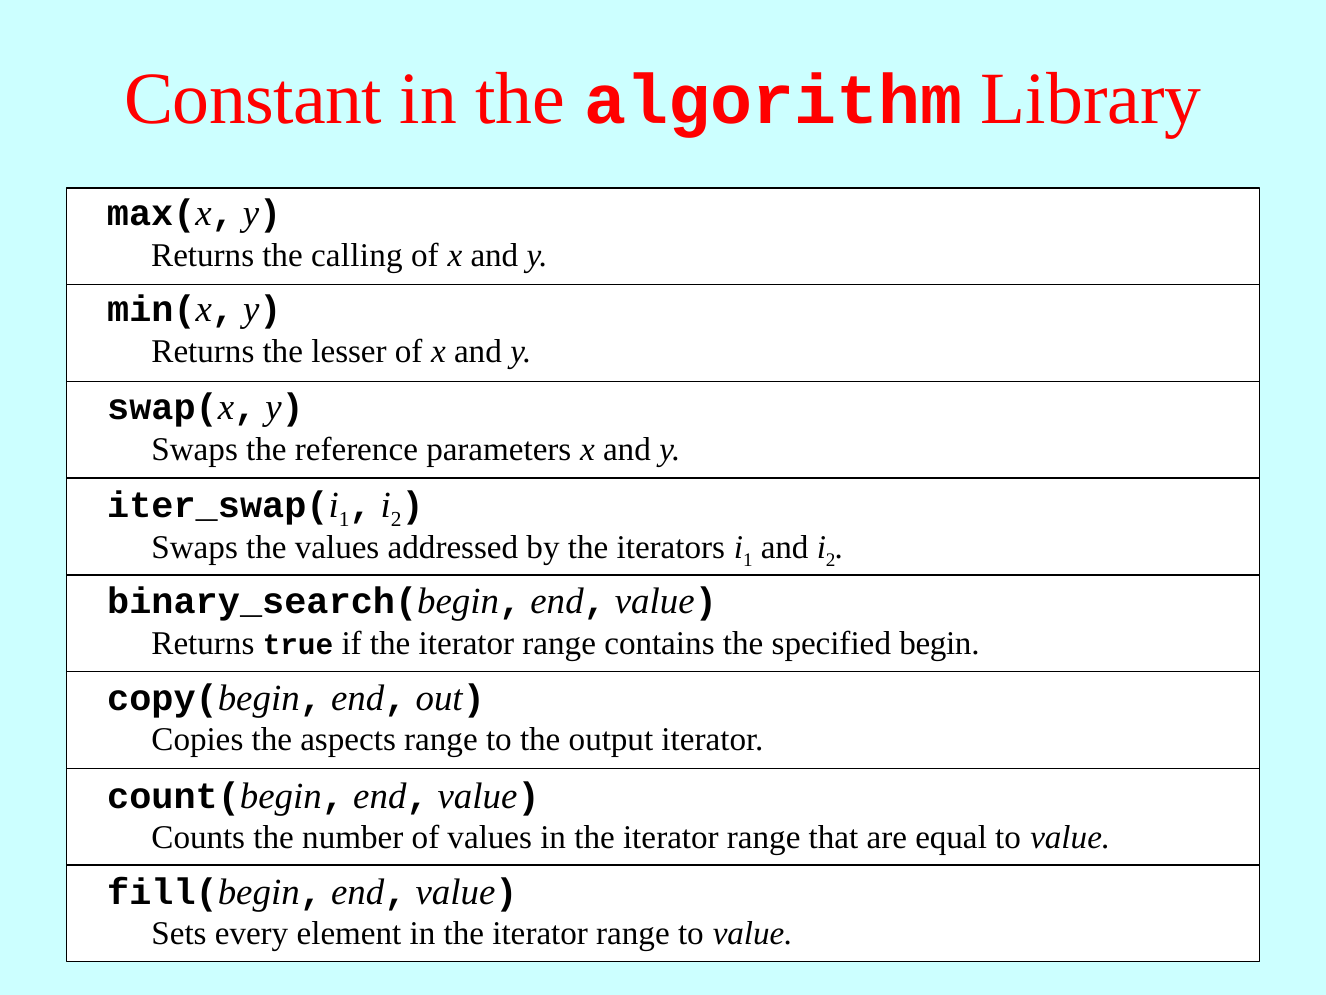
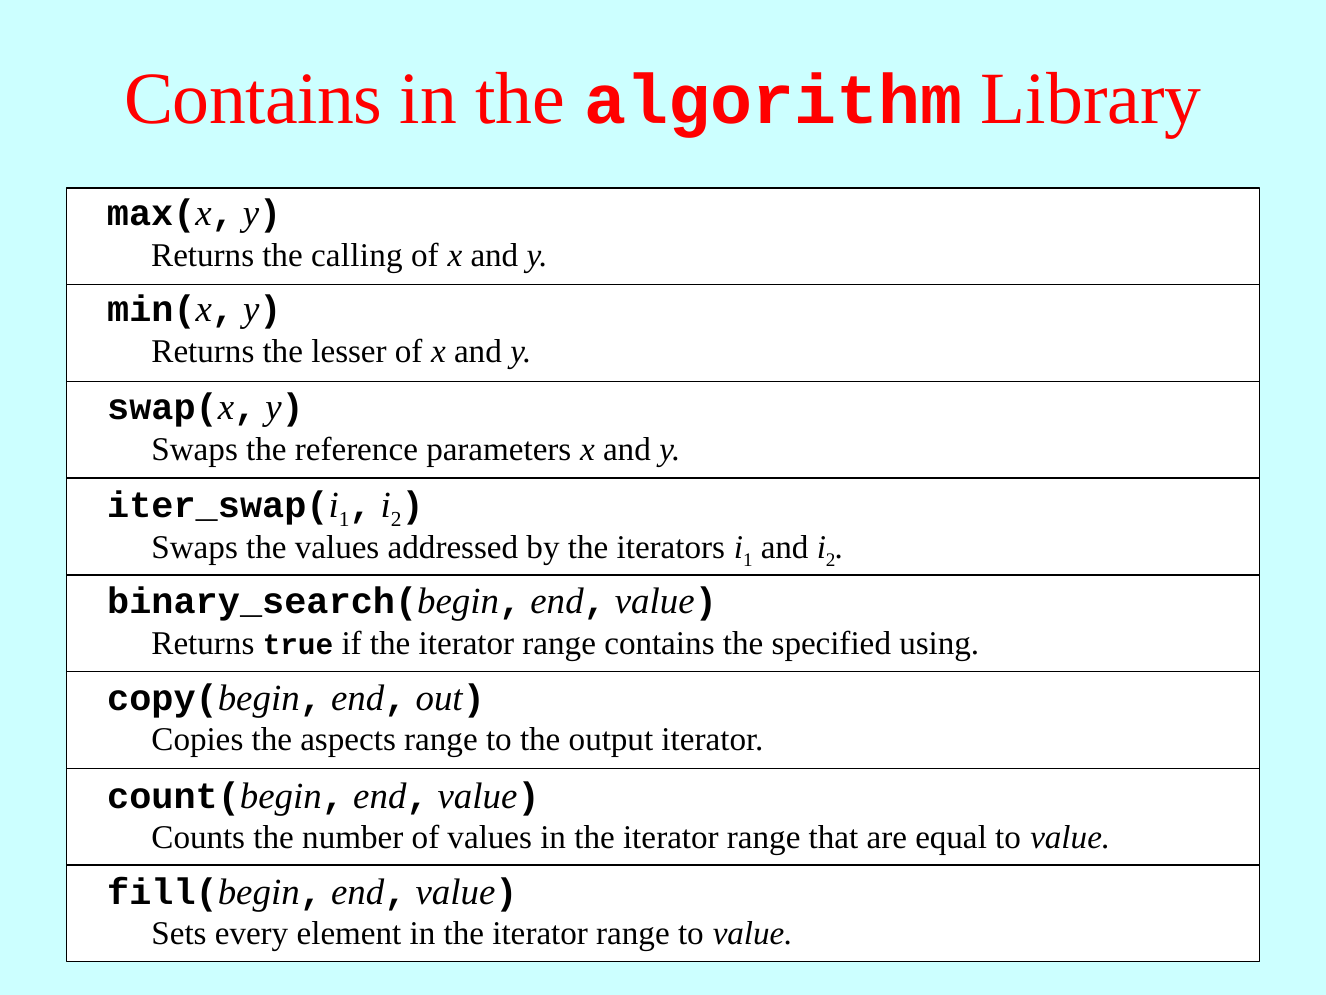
Constant at (253, 99): Constant -> Contains
begin: begin -> using
